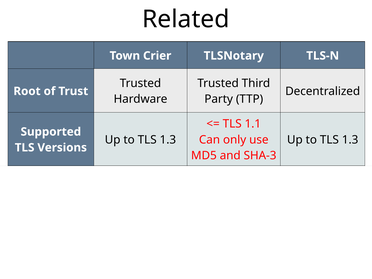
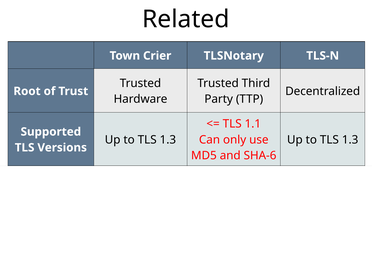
SHA-3: SHA-3 -> SHA-6
